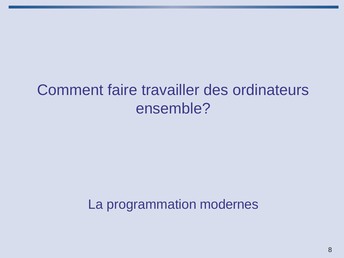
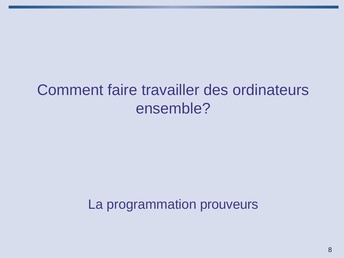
modernes: modernes -> prouveurs
